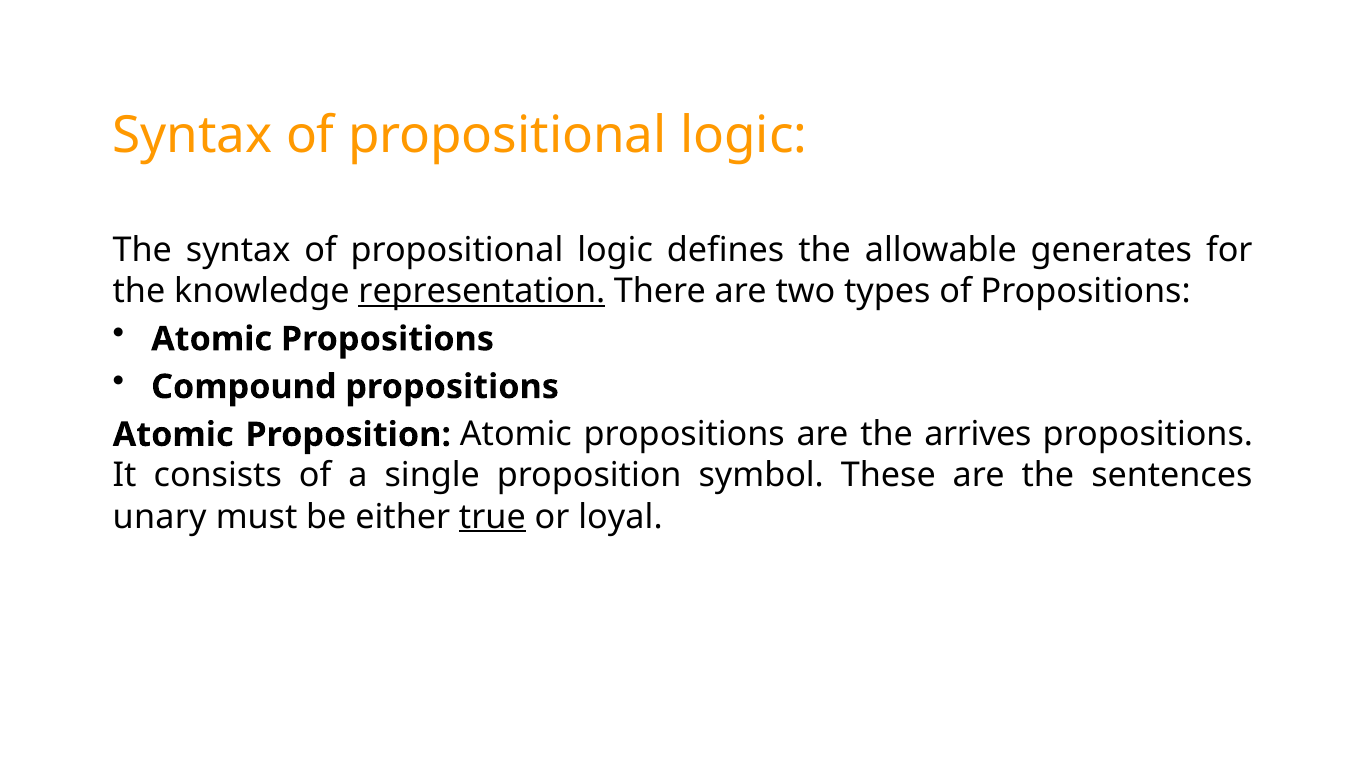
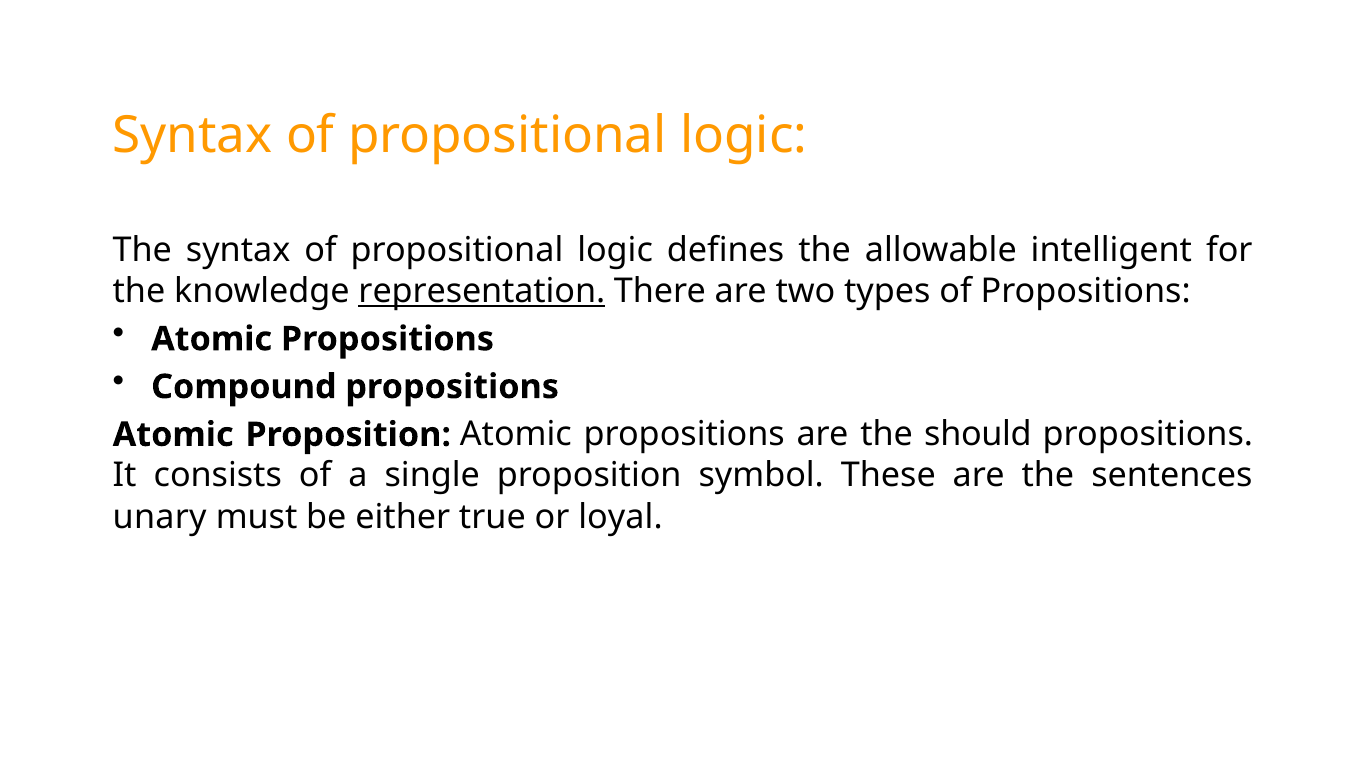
generates: generates -> intelligent
arrives: arrives -> should
true underline: present -> none
